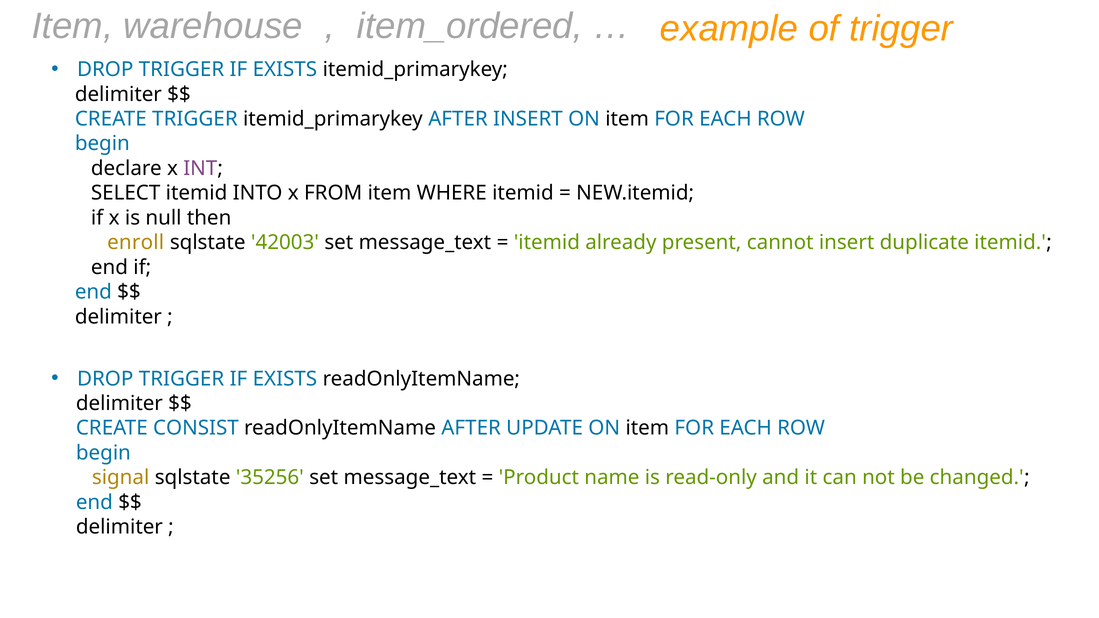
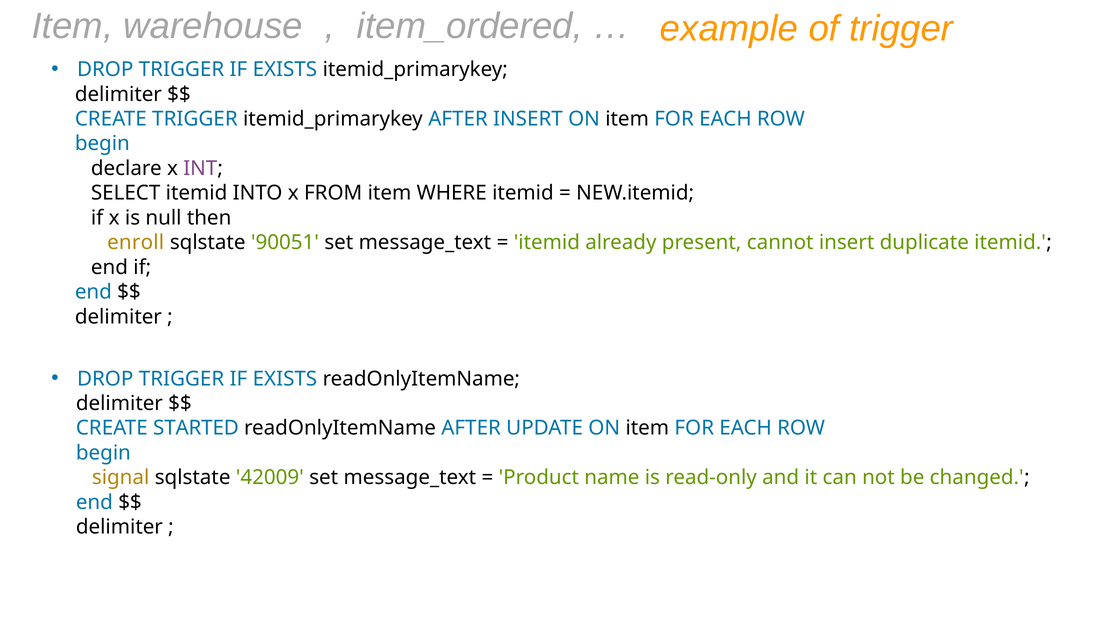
42003: 42003 -> 90051
CONSIST: CONSIST -> STARTED
35256: 35256 -> 42009
